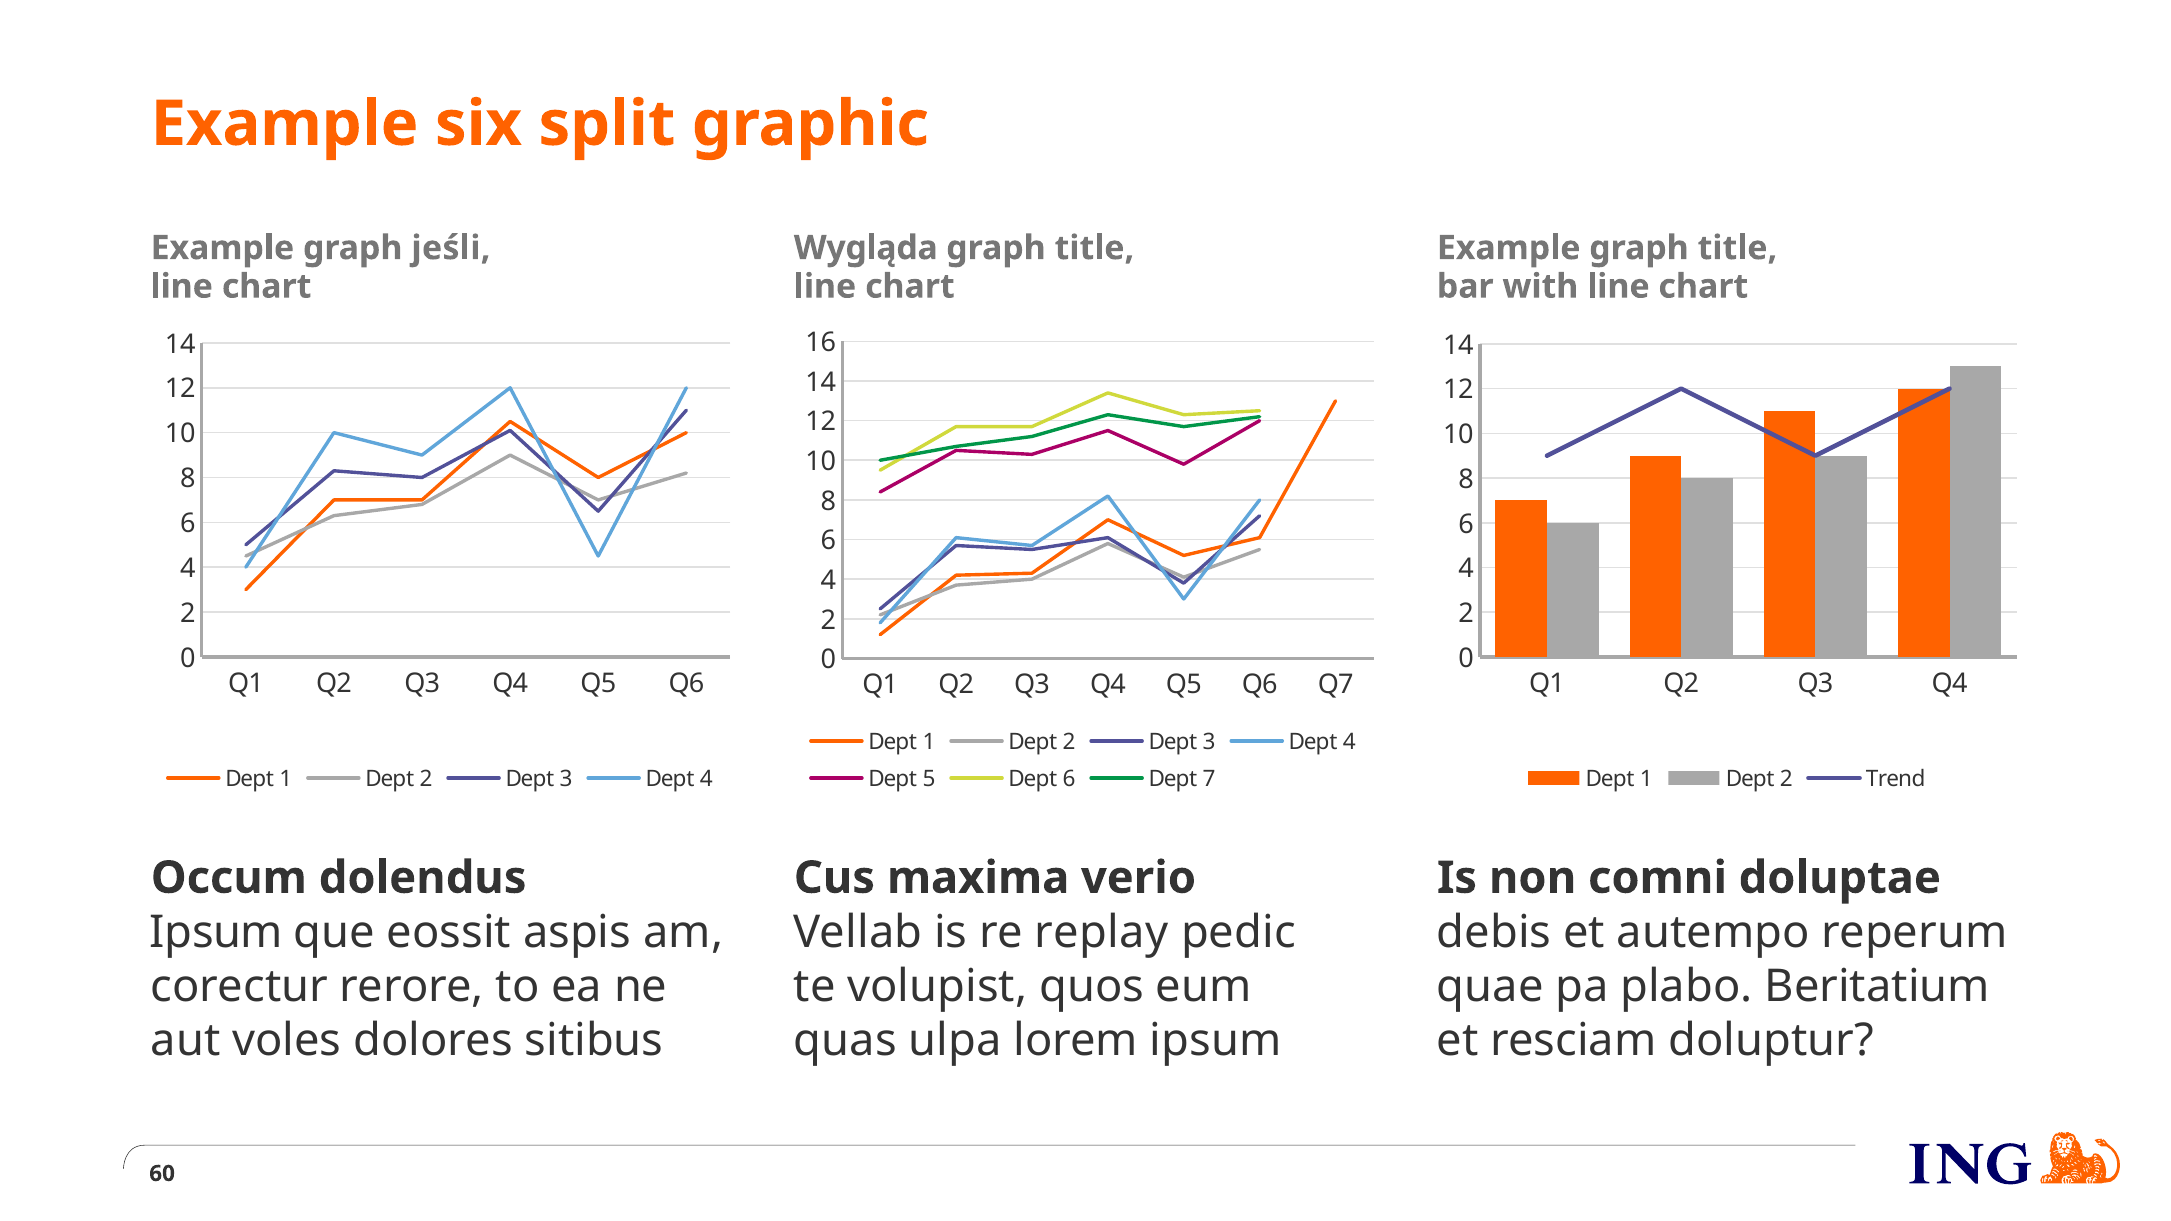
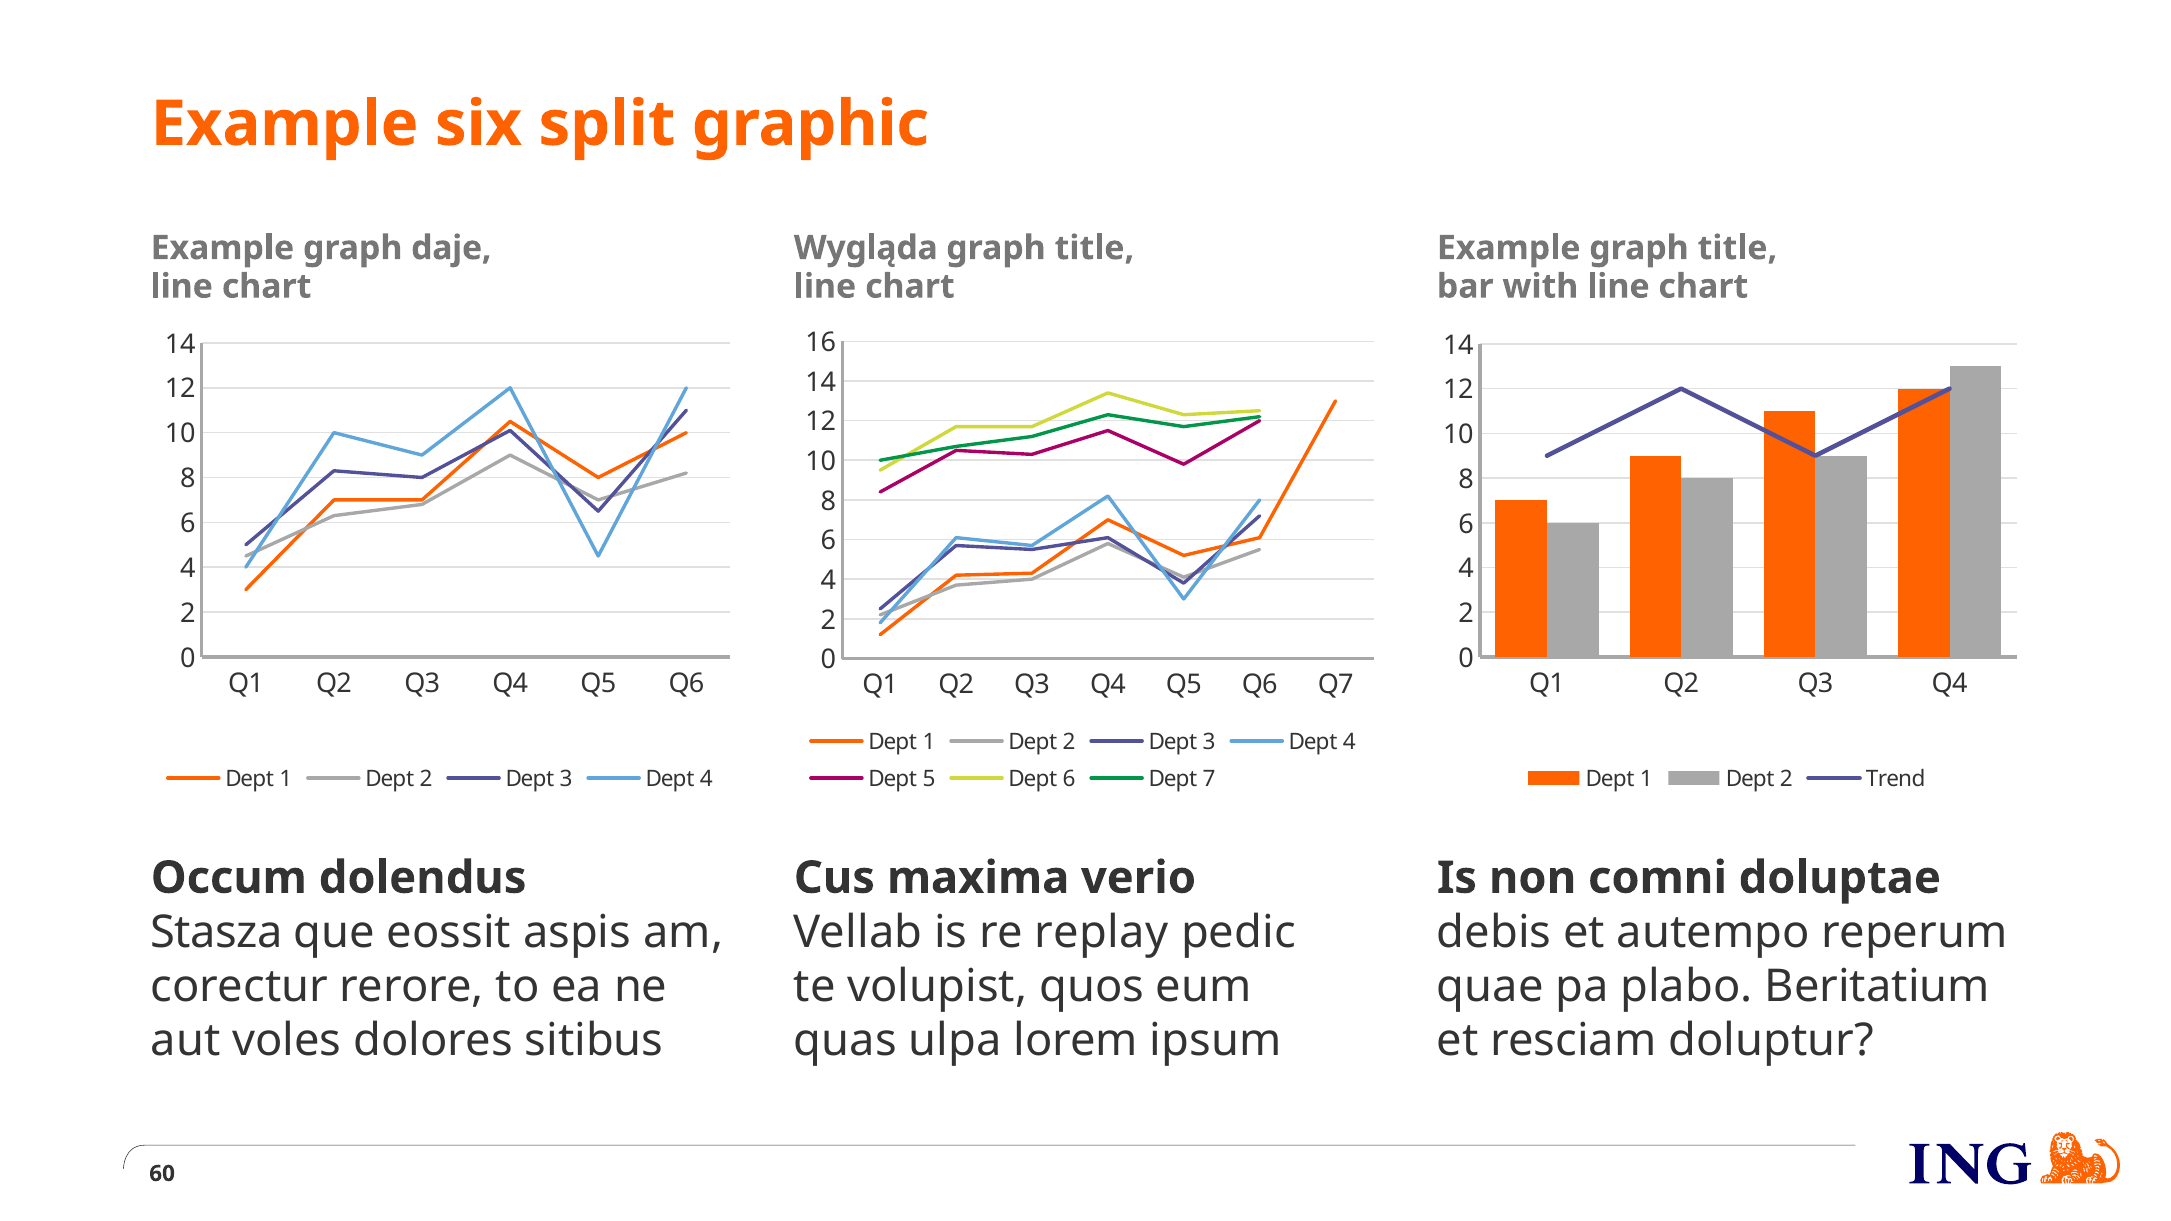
jeśli: jeśli -> daje
Ipsum at (217, 932): Ipsum -> Stasza
